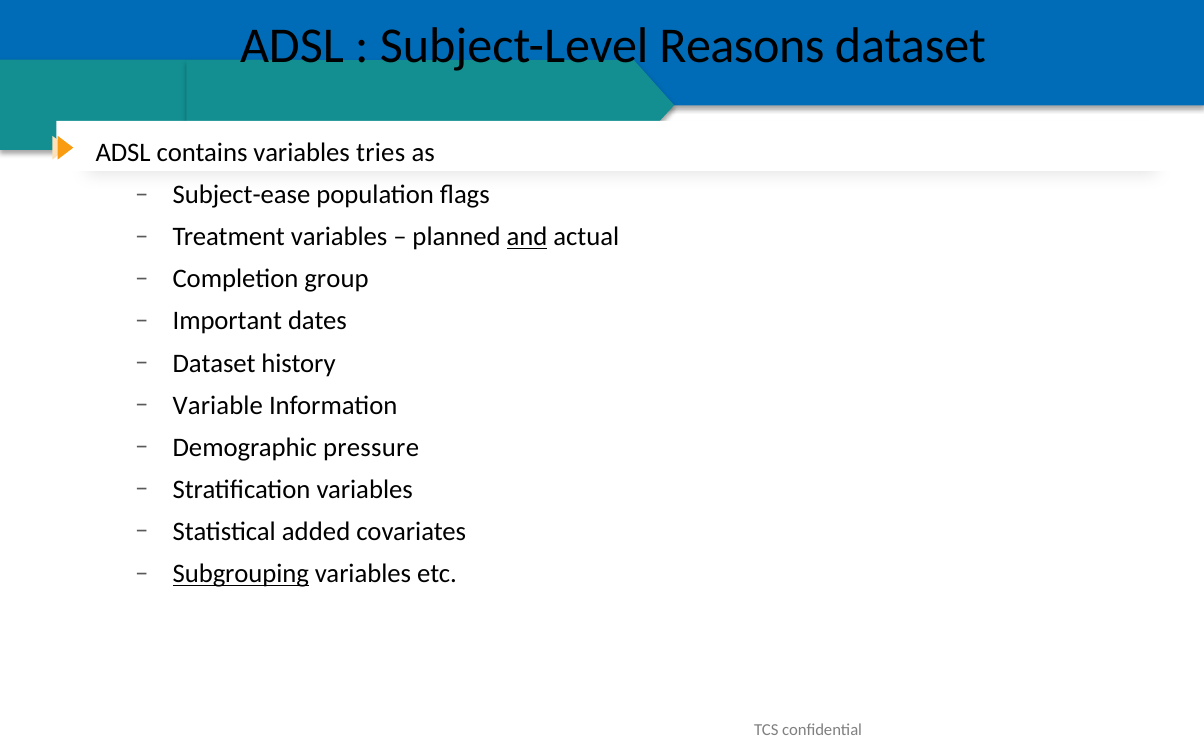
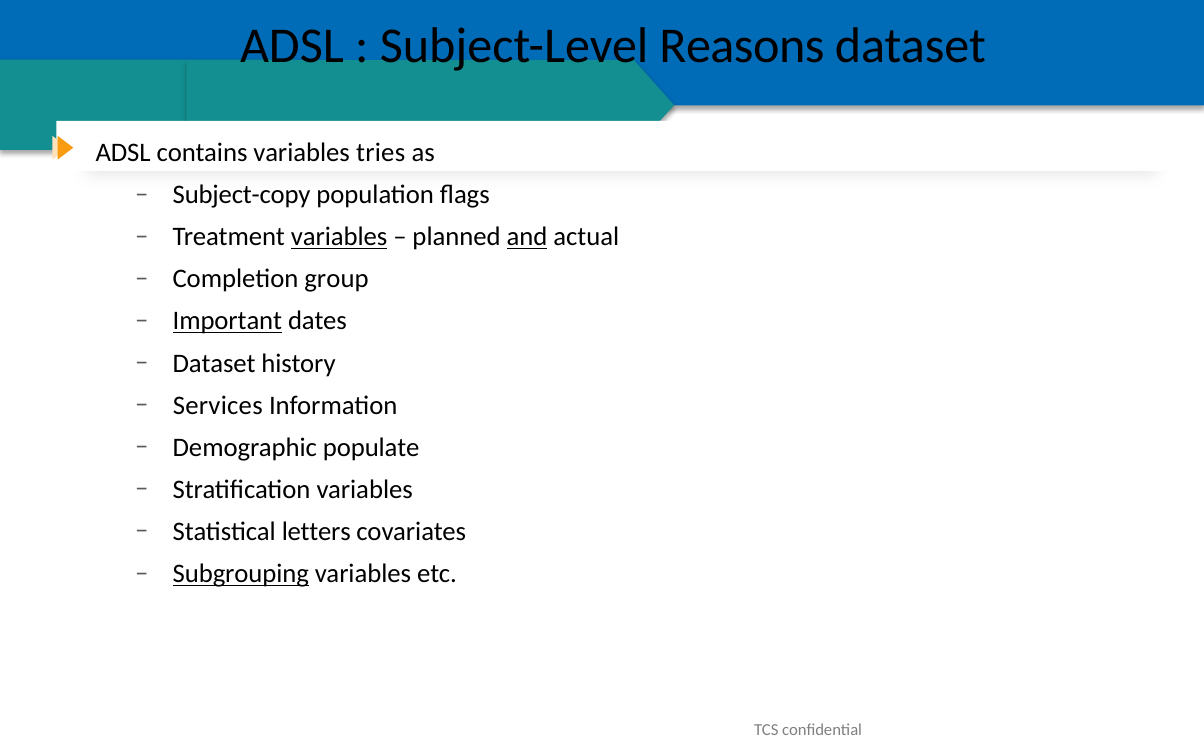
Subject-ease: Subject-ease -> Subject-copy
variables at (339, 237) underline: none -> present
Important underline: none -> present
Variable: Variable -> Services
pressure: pressure -> populate
added: added -> letters
